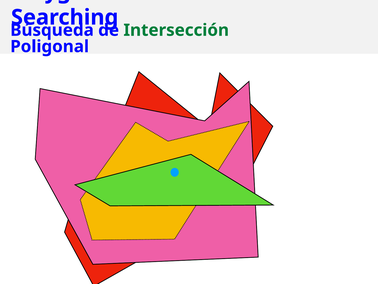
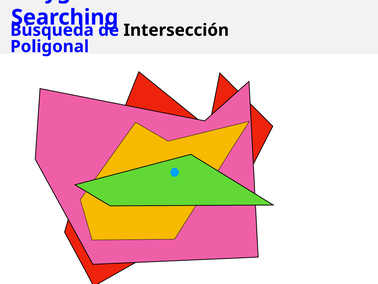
Intersección colour: green -> black
